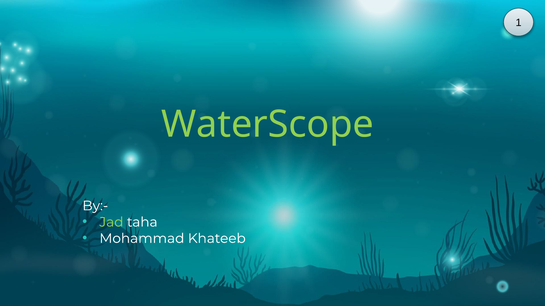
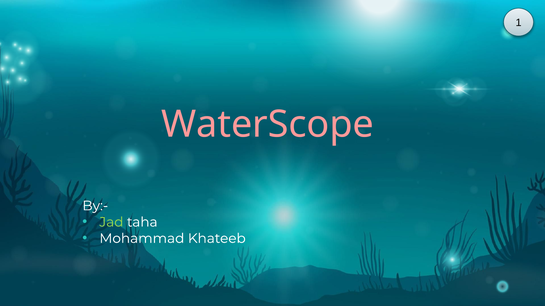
WaterScope colour: light green -> pink
